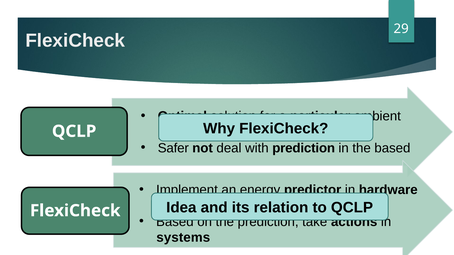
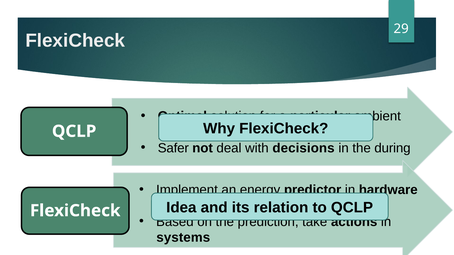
with prediction: prediction -> decisions
the based: based -> during
